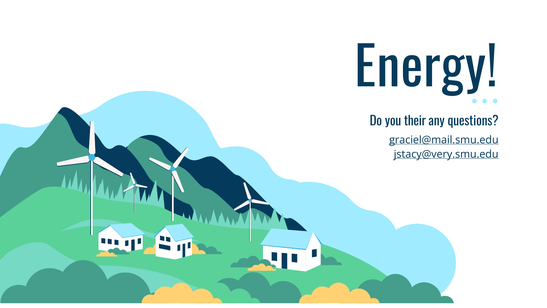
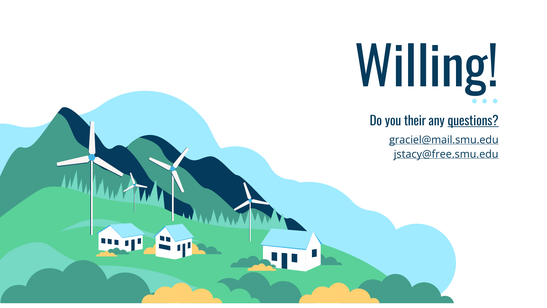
Energy: Energy -> Willing
questions underline: none -> present
jstacy@very.smu.edu: jstacy@very.smu.edu -> jstacy@free.smu.edu
